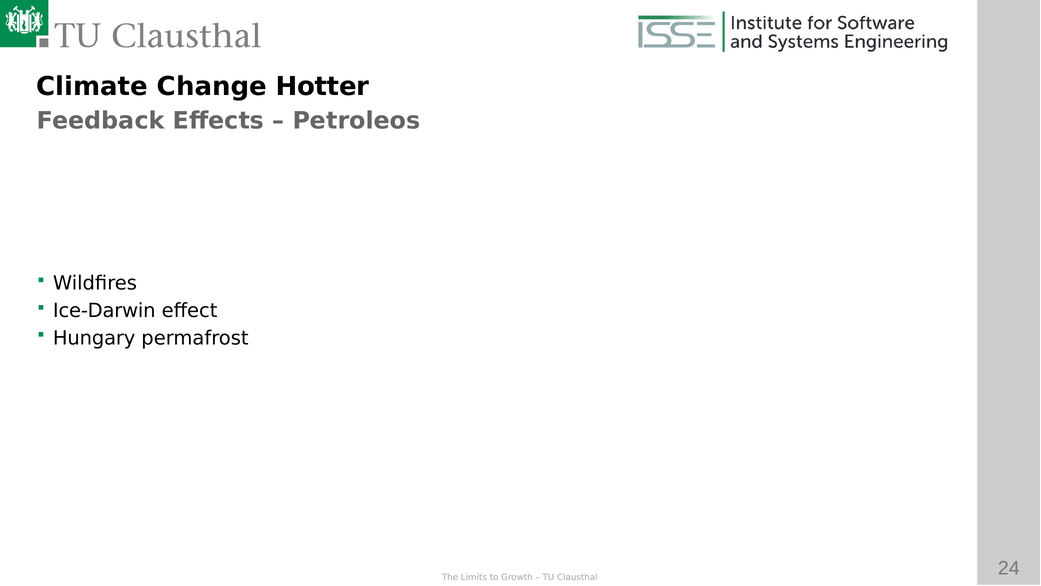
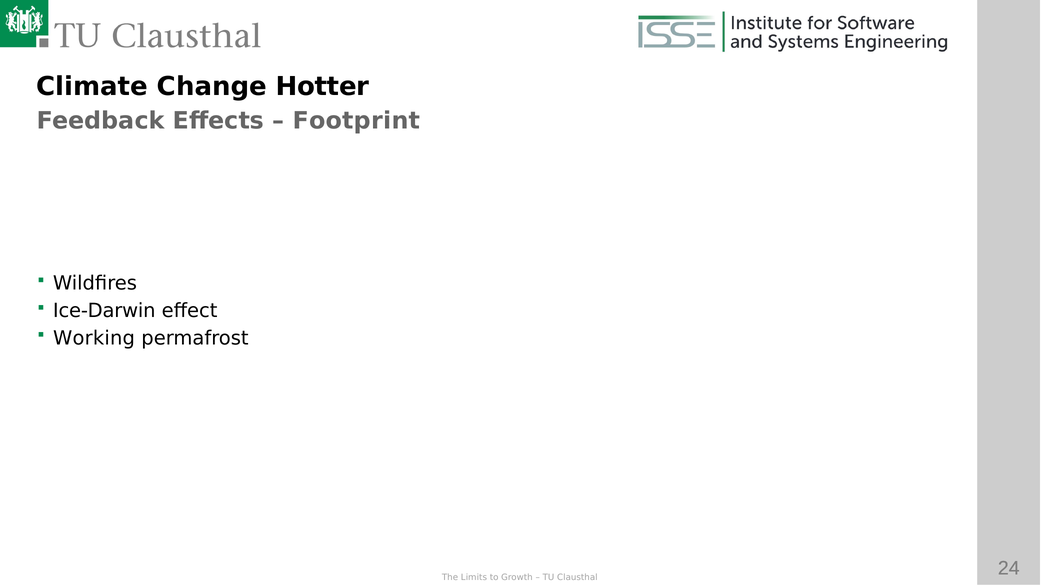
Petroleos: Petroleos -> Footprint
Hungary: Hungary -> Working
